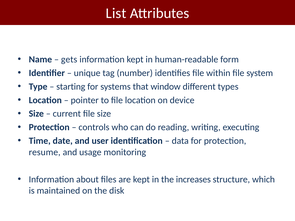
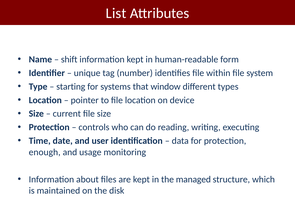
gets: gets -> shift
resume: resume -> enough
increases: increases -> managed
